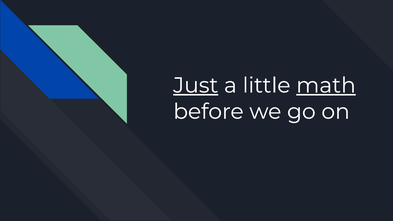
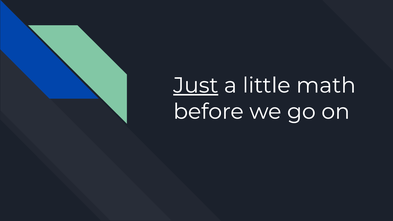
math underline: present -> none
